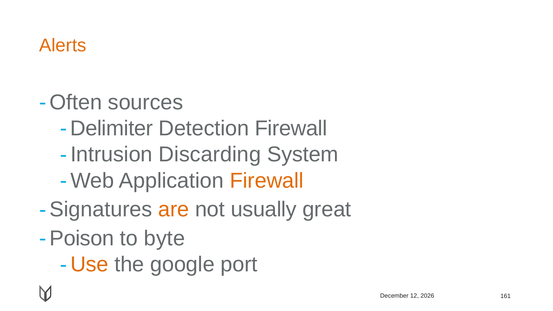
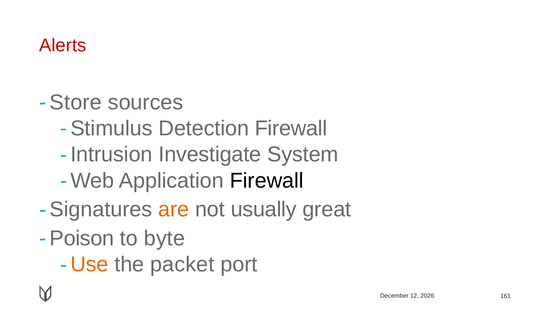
Alerts colour: orange -> red
Often: Often -> Store
Delimiter: Delimiter -> Stimulus
Discarding: Discarding -> Investigate
Firewall at (267, 181) colour: orange -> black
google: google -> packet
